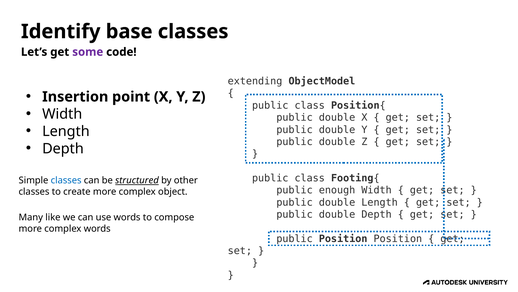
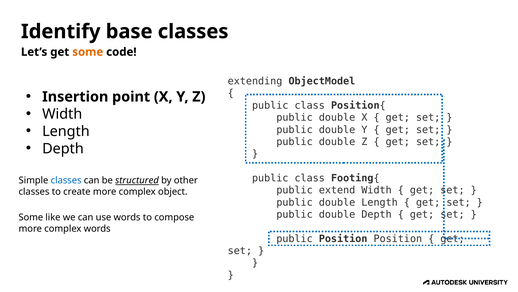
some at (88, 52) colour: purple -> orange
enough: enough -> extend
Many at (31, 217): Many -> Some
